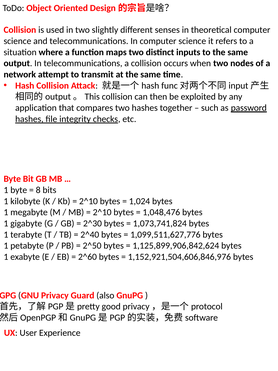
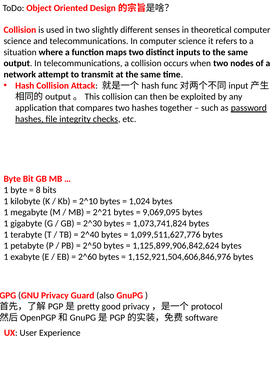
2^10 at (102, 212): 2^10 -> 2^21
1,048,476: 1,048,476 -> 9,069,095
